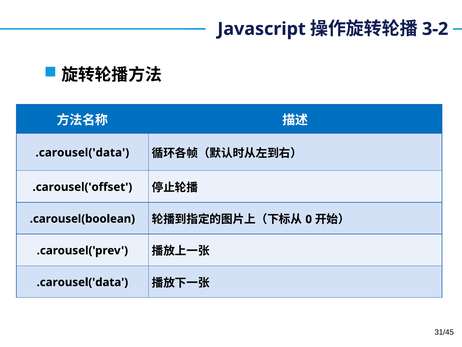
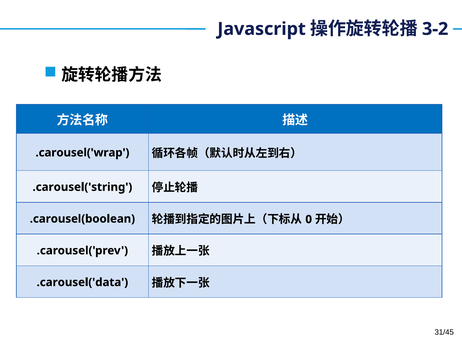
.carousel('data at (82, 152): .carousel('data -> .carousel('wrap
.carousel('offset: .carousel('offset -> .carousel('string
